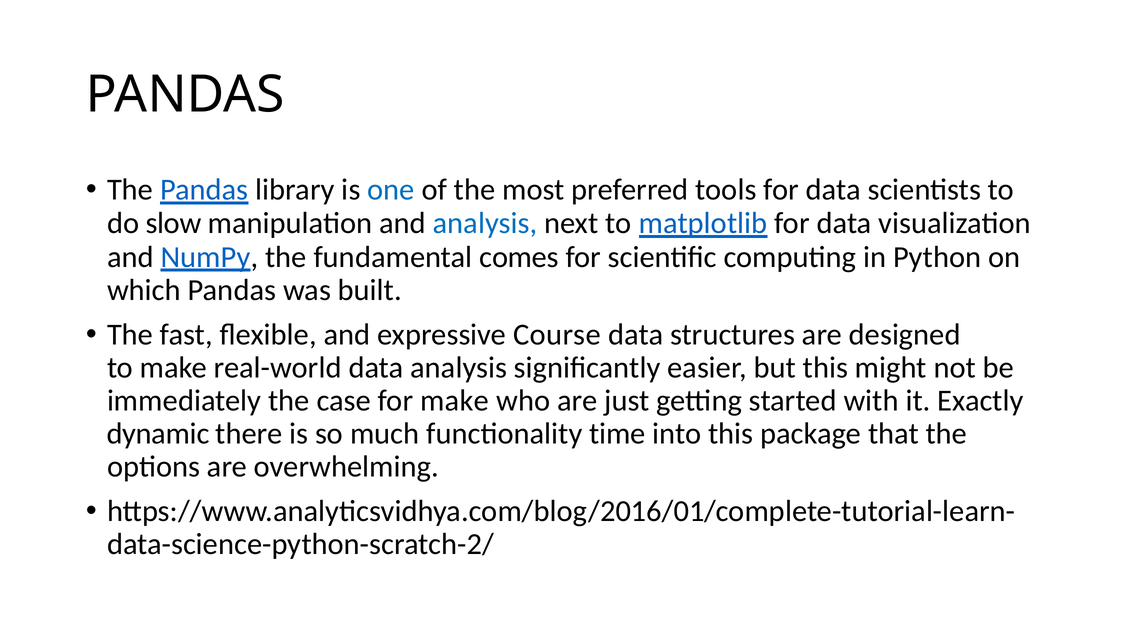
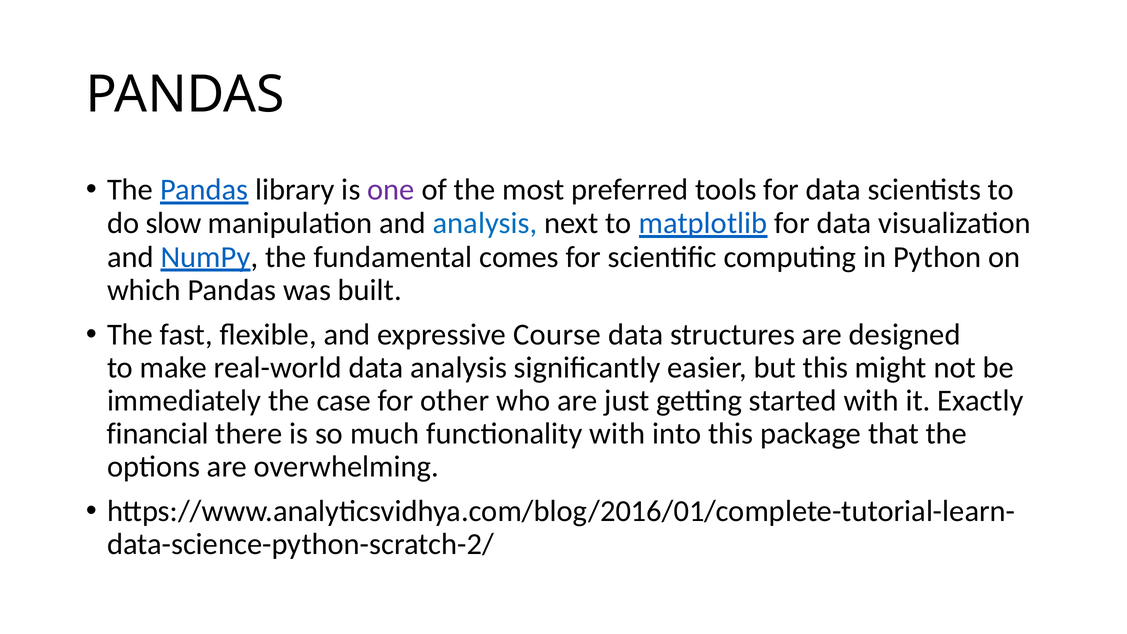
one colour: blue -> purple
for make: make -> other
dynamic: dynamic -> financial
functionality time: time -> with
